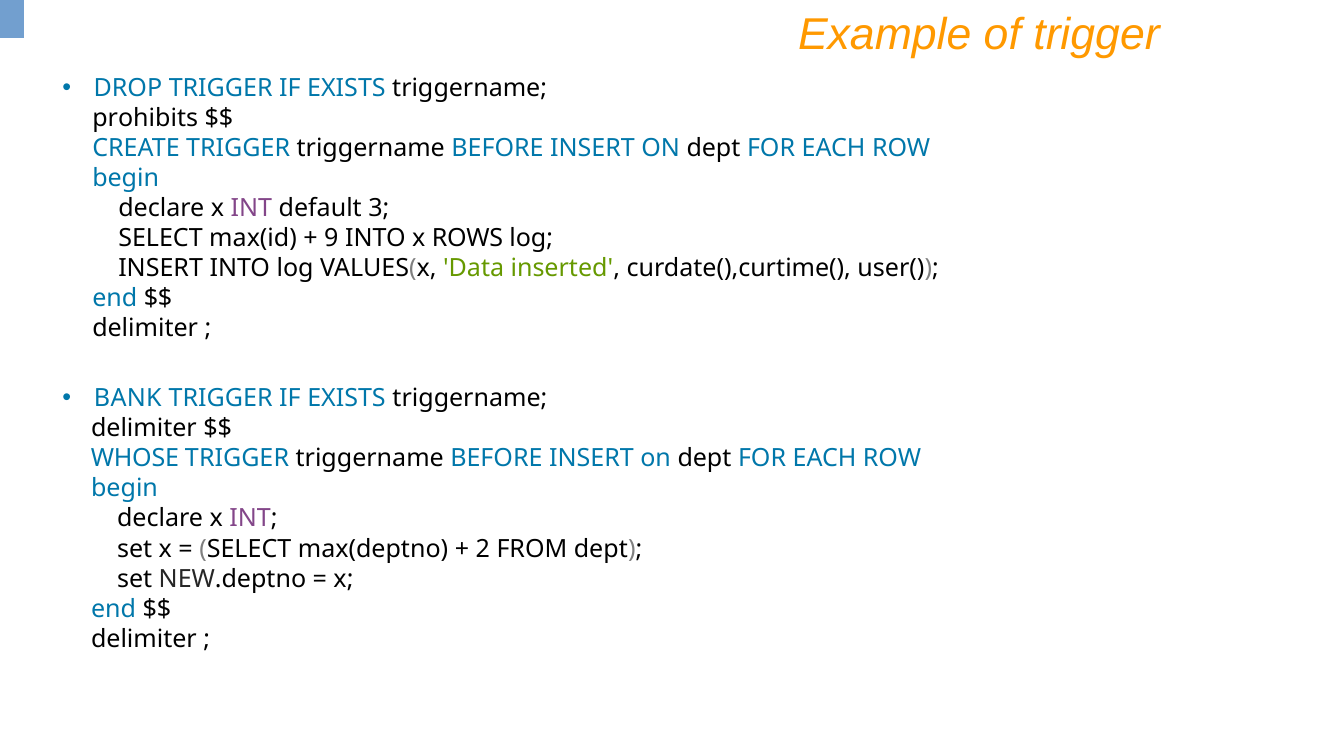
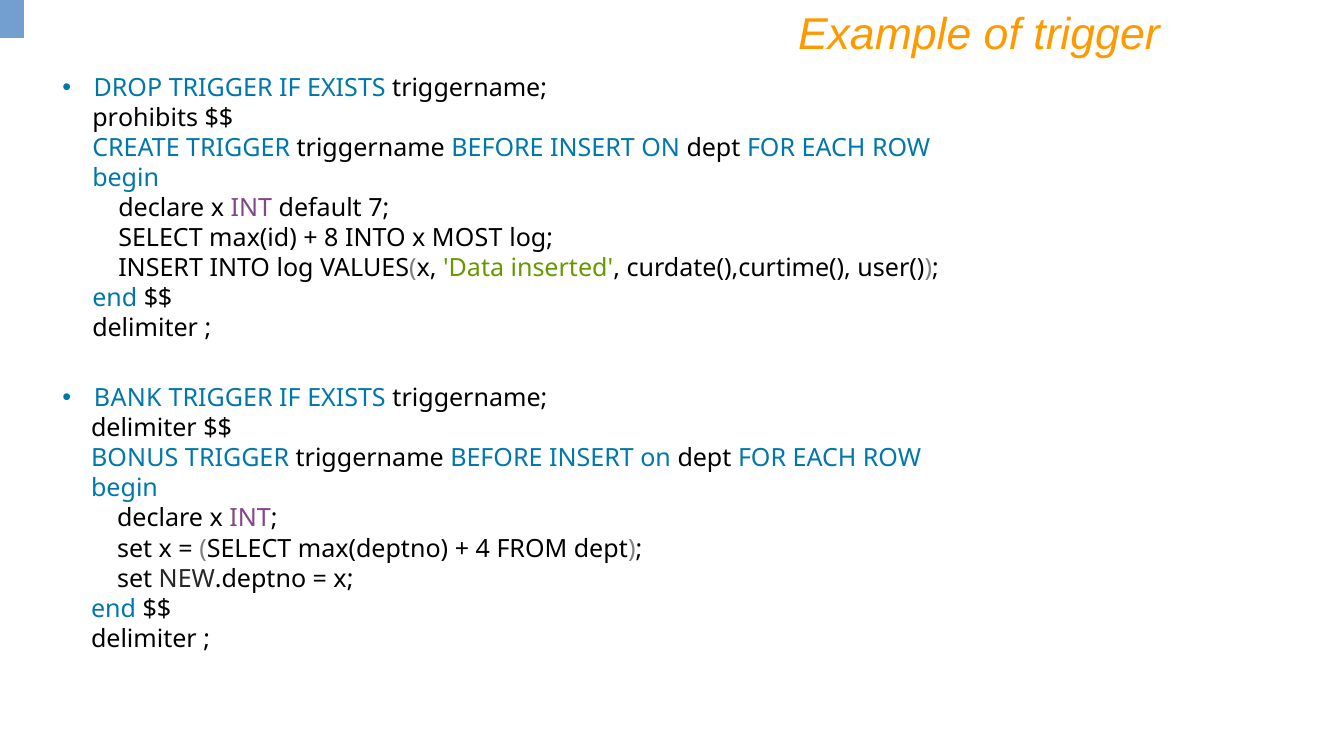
3: 3 -> 7
9: 9 -> 8
ROWS: ROWS -> MOST
WHOSE: WHOSE -> BONUS
2: 2 -> 4
